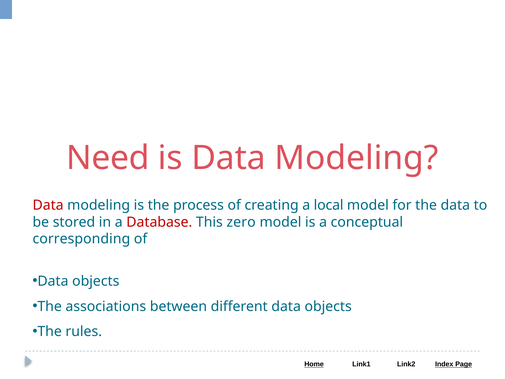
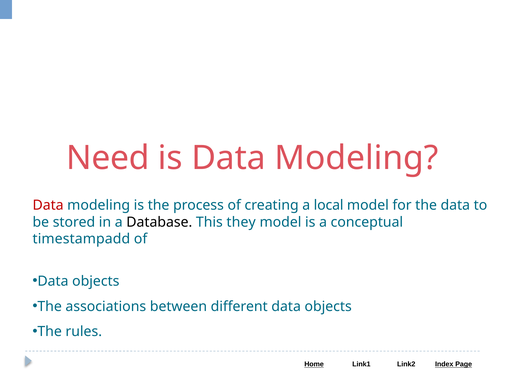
Database colour: red -> black
zero: zero -> they
corresponding: corresponding -> timestampadd
